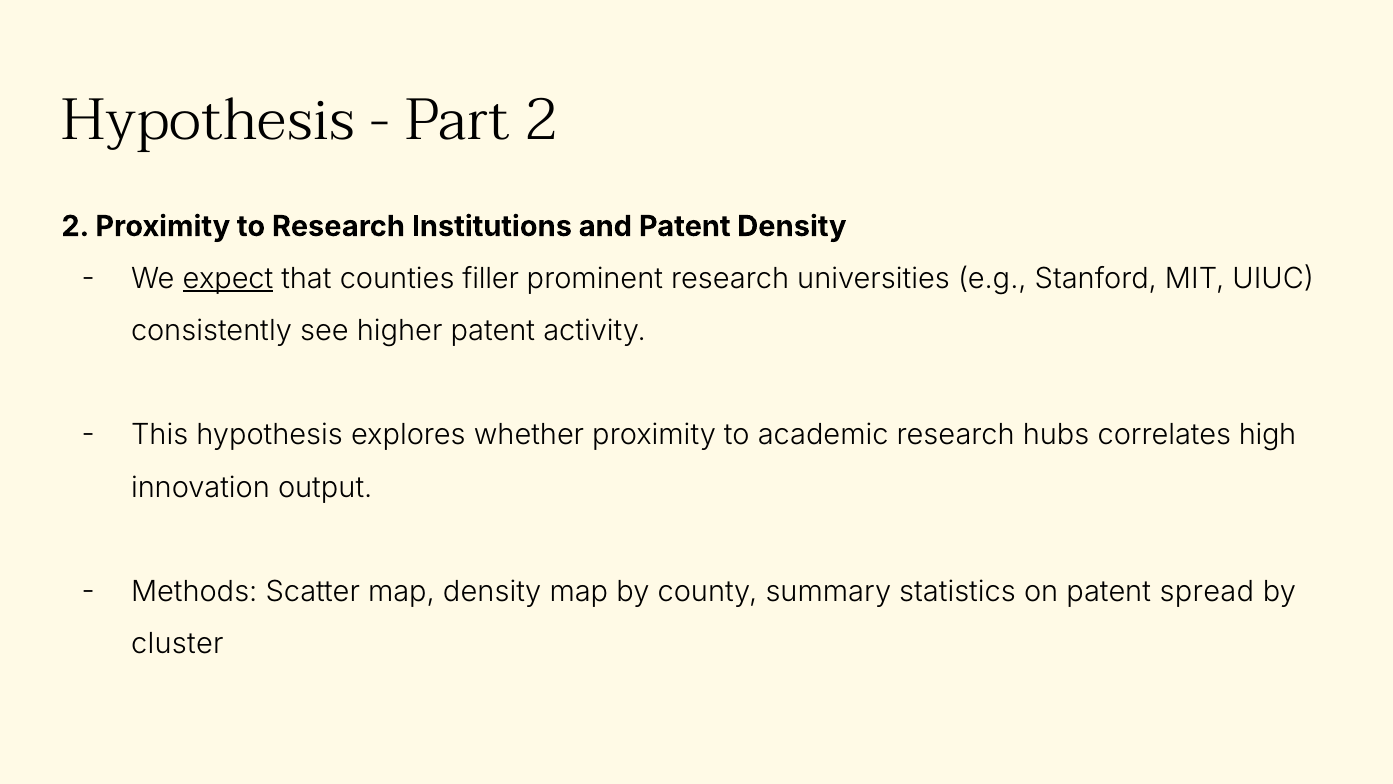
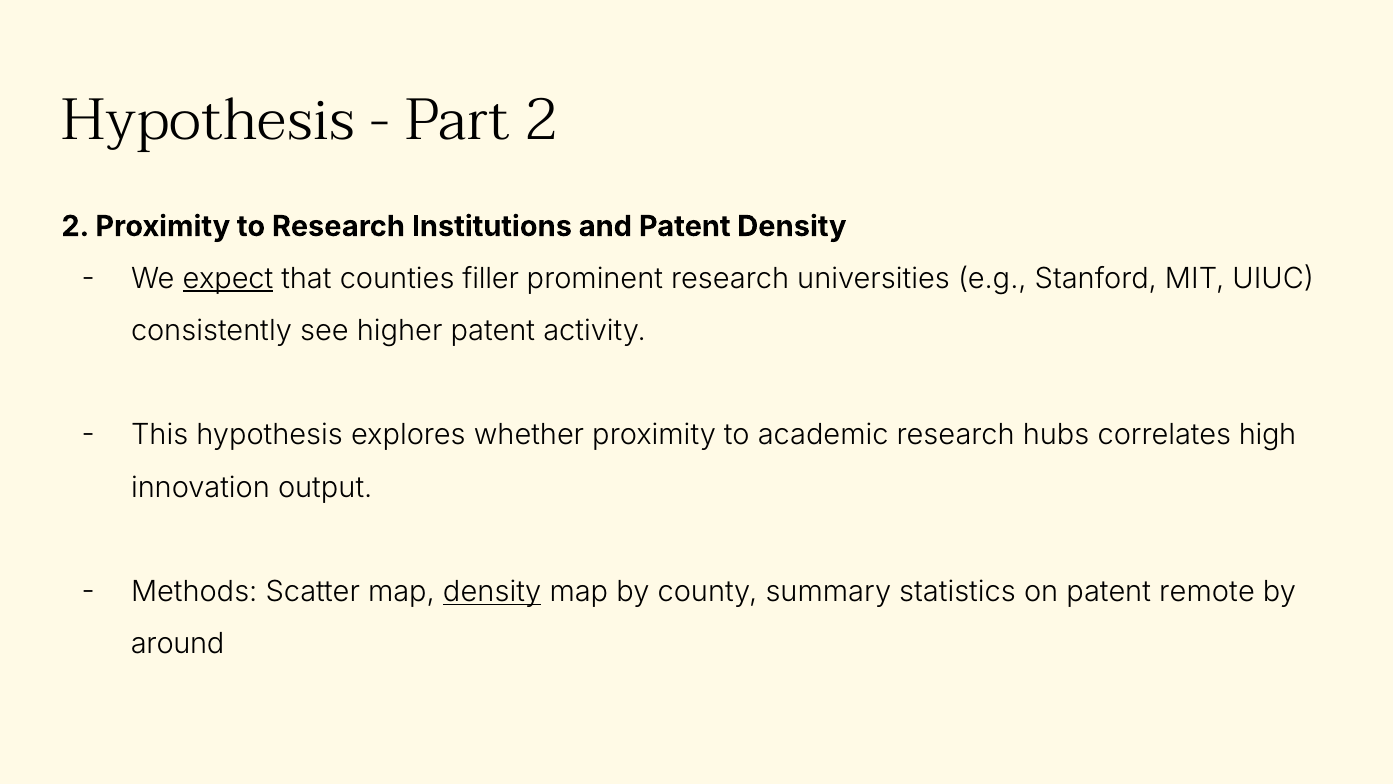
density at (492, 592) underline: none -> present
spread: spread -> remote
cluster: cluster -> around
